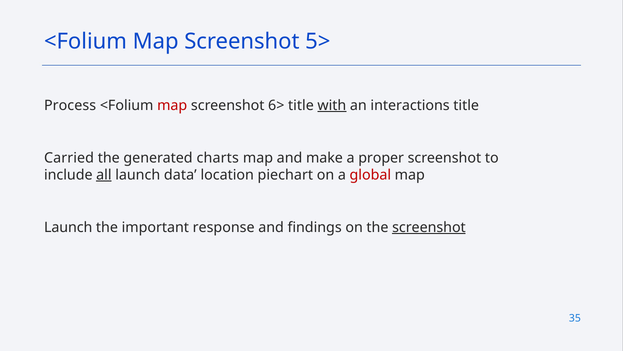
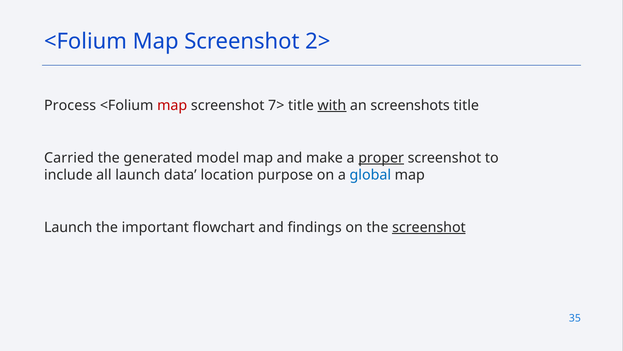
5>: 5> -> 2>
6>: 6> -> 7>
interactions: interactions -> screenshots
charts: charts -> model
proper underline: none -> present
all underline: present -> none
piechart: piechart -> purpose
global colour: red -> blue
response: response -> flowchart
